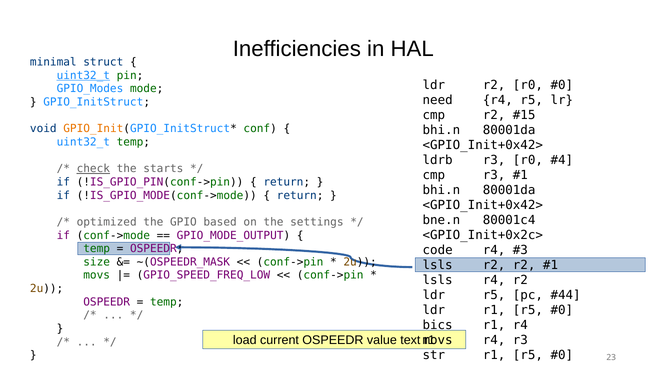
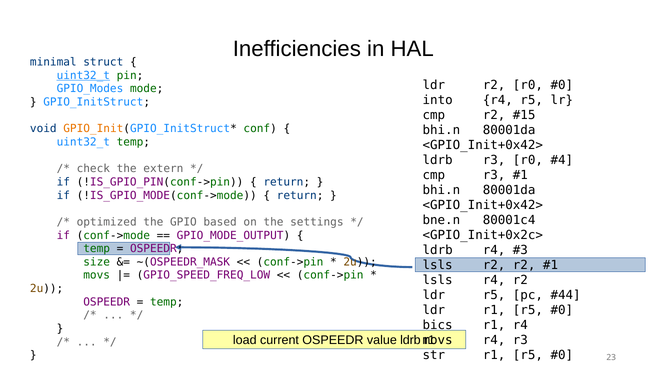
need: need -> into
check underline: present -> none
starts: starts -> extern
code at (438, 250): code -> ldrb
value text: text -> ldrb
